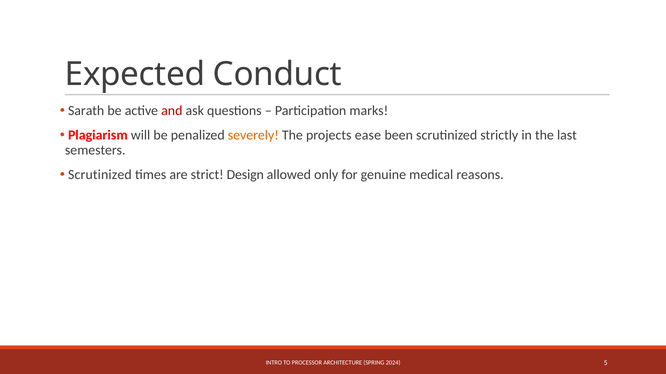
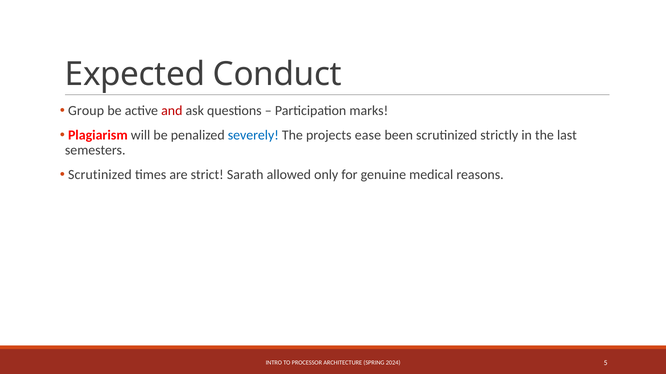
Sarath: Sarath -> Group
severely colour: orange -> blue
Design: Design -> Sarath
